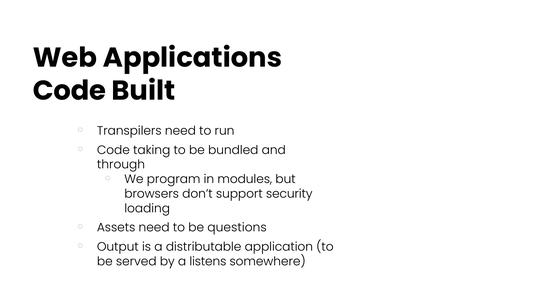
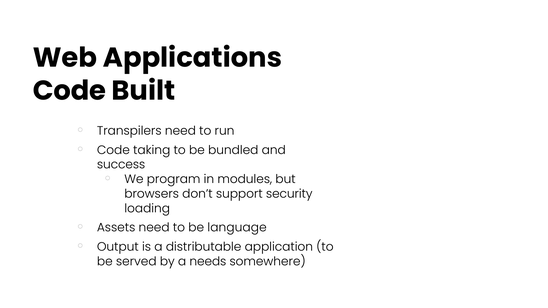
through: through -> success
questions: questions -> language
listens: listens -> needs
